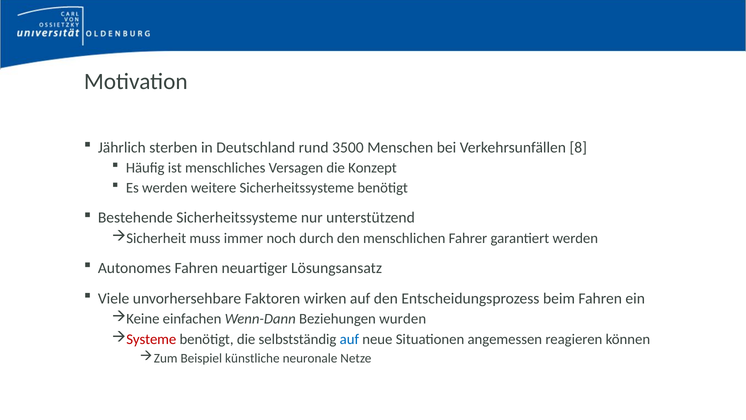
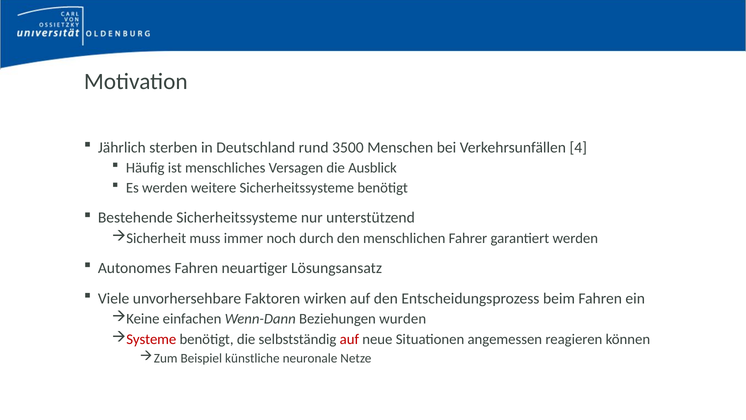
8: 8 -> 4
Konzept: Konzept -> Ausblick
auf at (349, 339) colour: blue -> red
